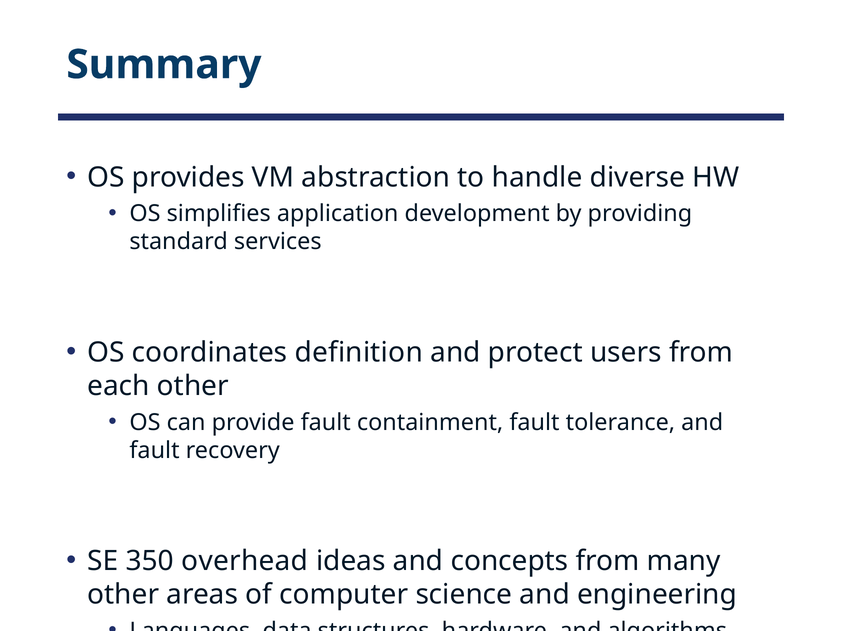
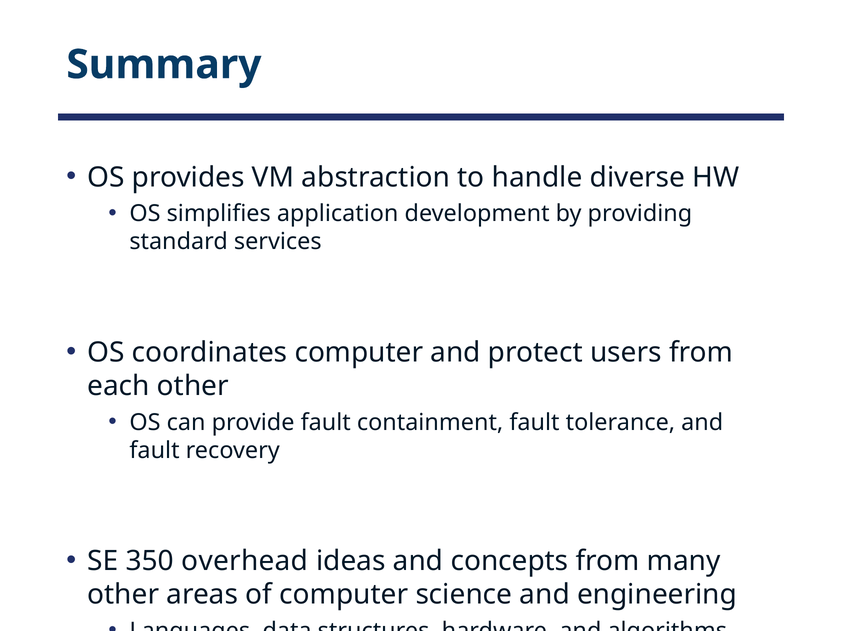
coordinates definition: definition -> computer
